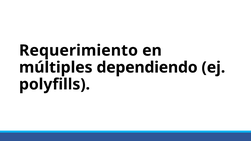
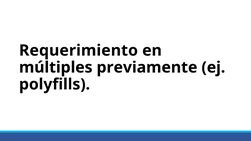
dependiendo: dependiendo -> previamente
